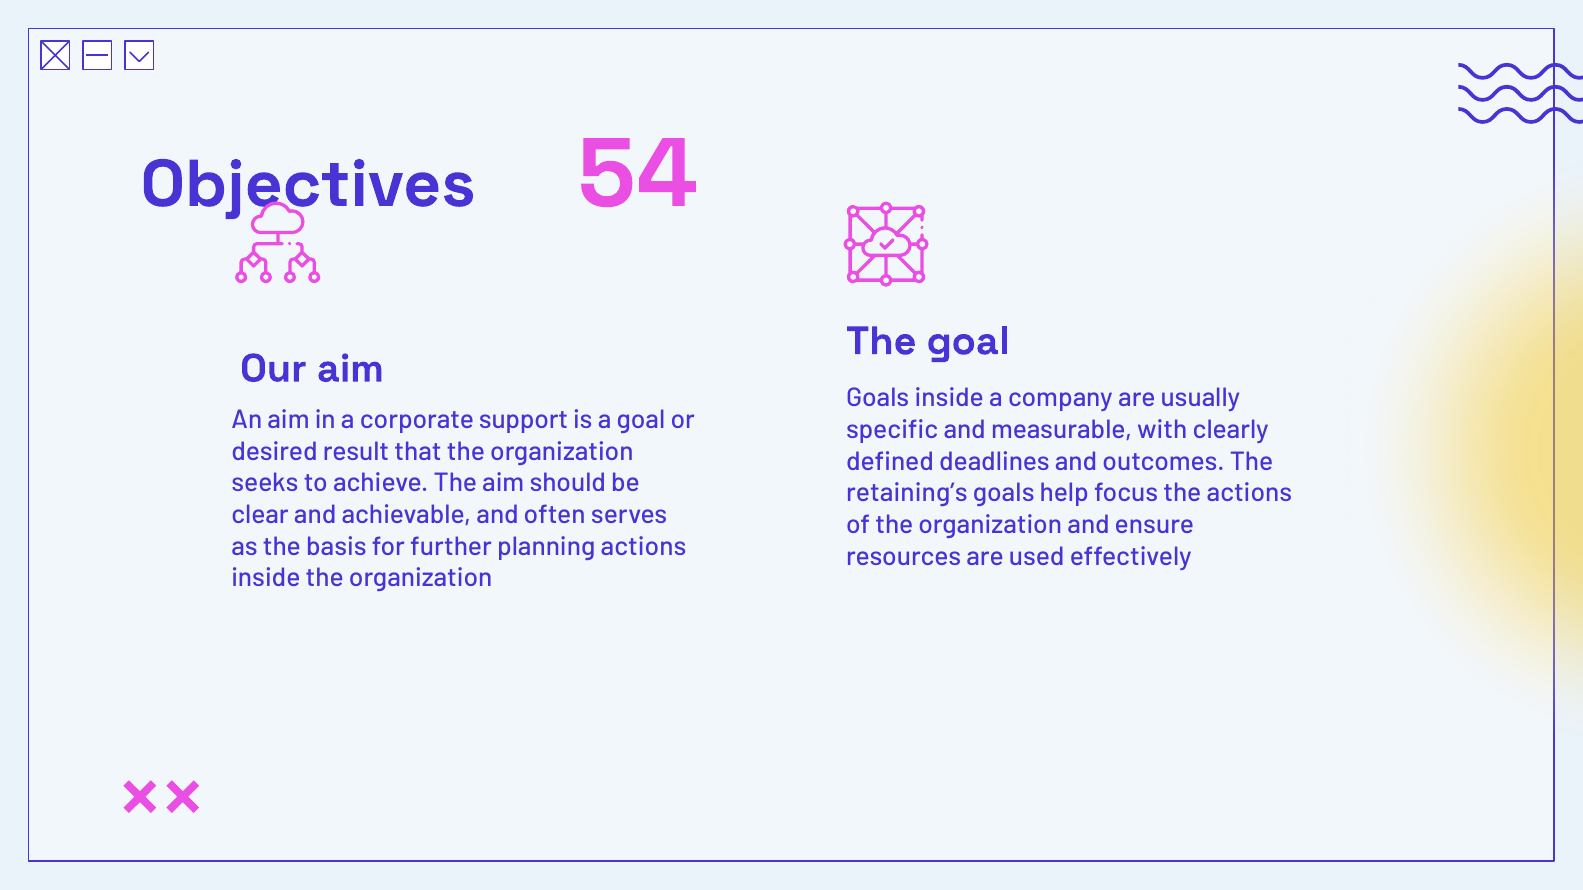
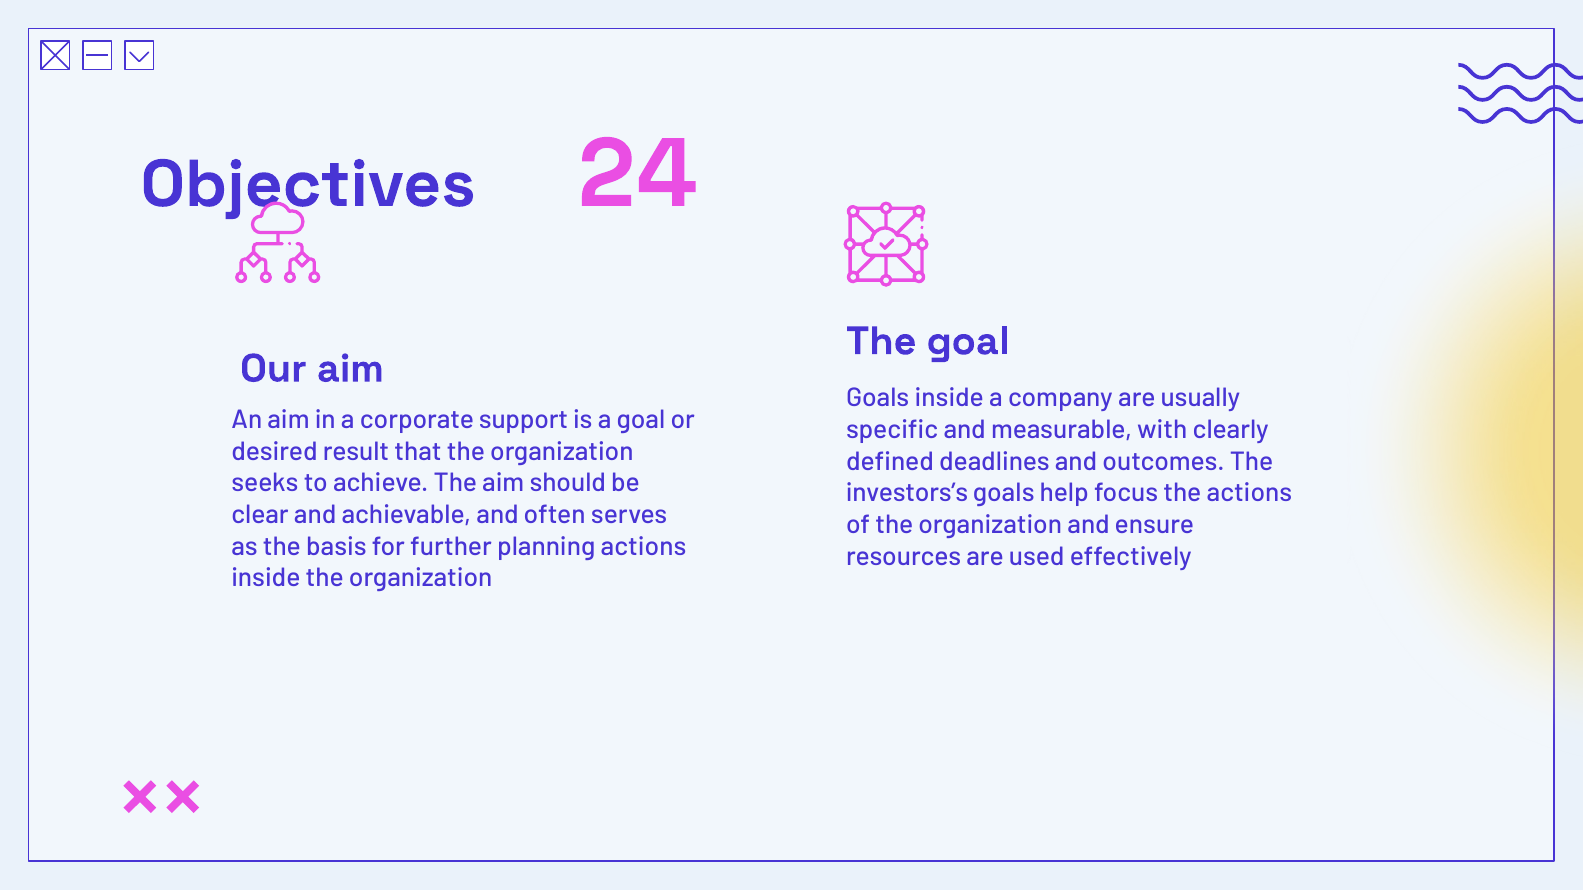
54: 54 -> 24
retaining’s: retaining’s -> investors’s
